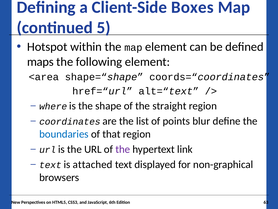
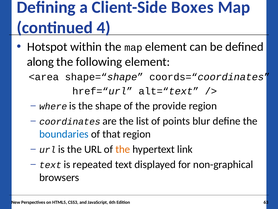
5: 5 -> 4
maps: maps -> along
straight: straight -> provide
the at (123, 149) colour: purple -> orange
attached: attached -> repeated
